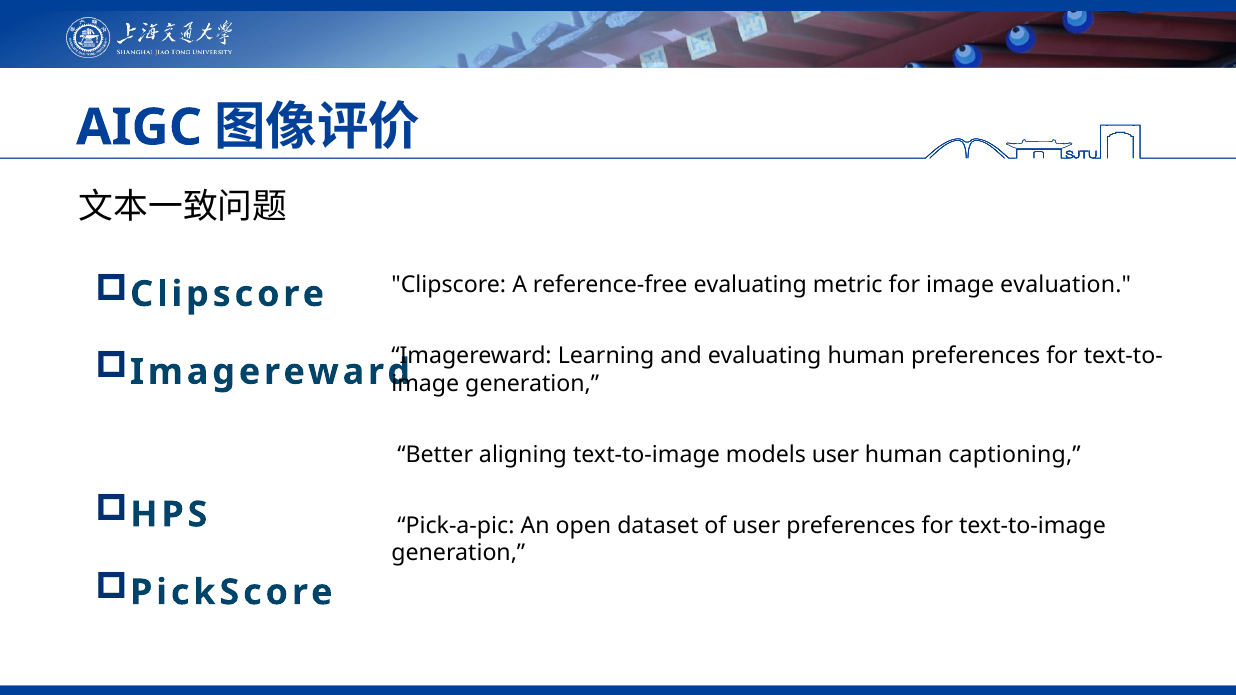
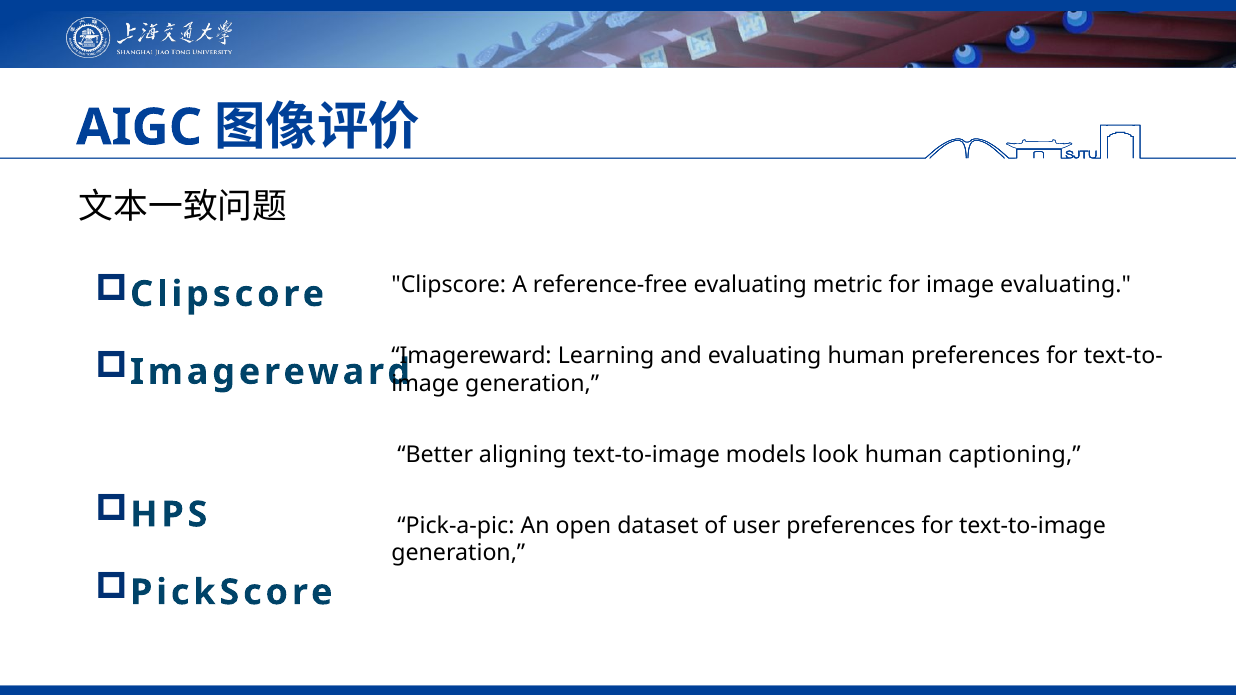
image evaluation: evaluation -> evaluating
models user: user -> look
